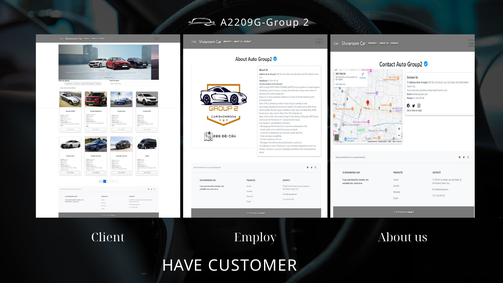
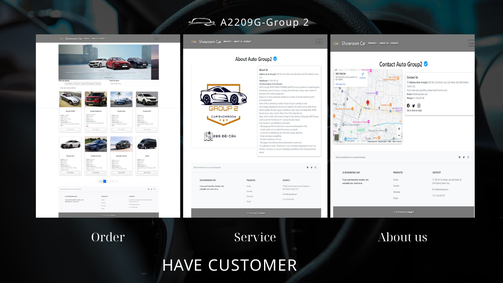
Client: Client -> Order
Employ: Employ -> Service
